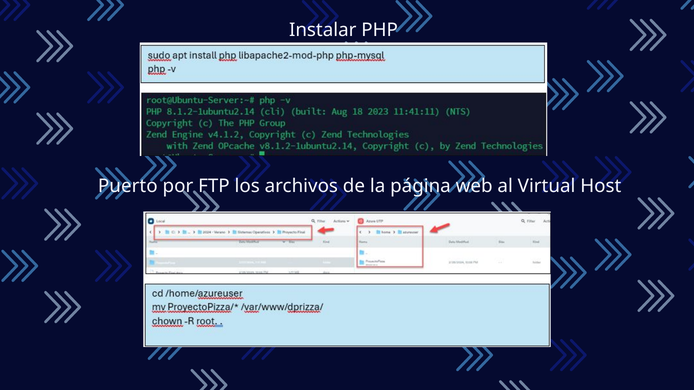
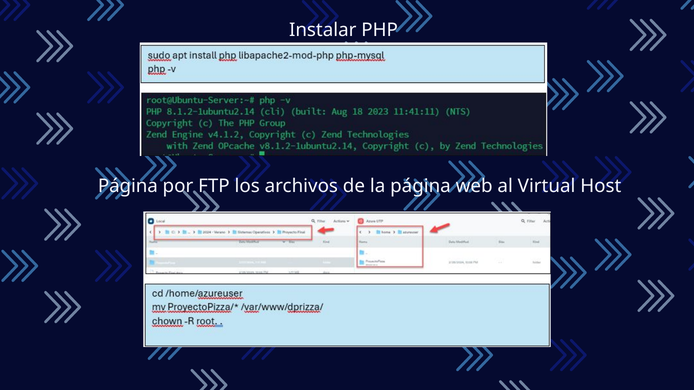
Puerto at (128, 186): Puerto -> Página
